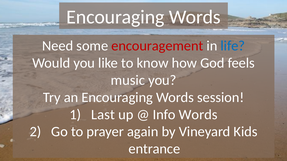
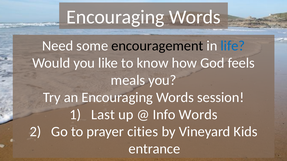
encouragement colour: red -> black
music: music -> meals
again: again -> cities
